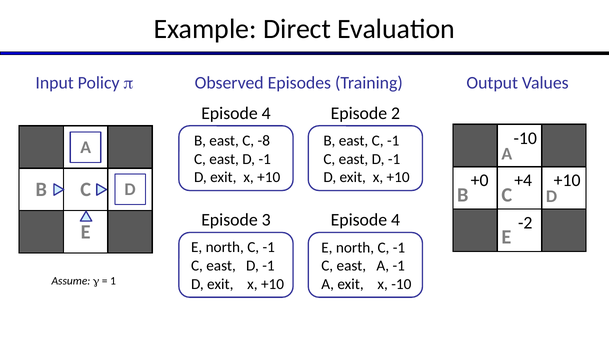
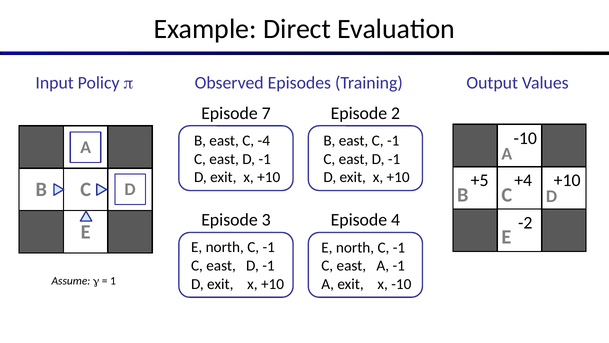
4 at (266, 113): 4 -> 7
-8: -8 -> -4
+0: +0 -> +5
